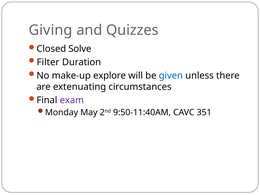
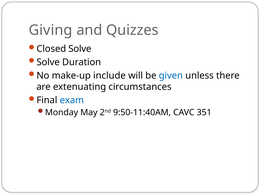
Filter at (48, 62): Filter -> Solve
explore: explore -> include
exam colour: purple -> blue
